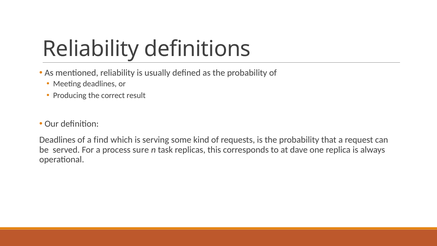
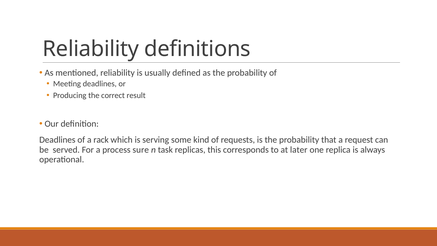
find: find -> rack
dave: dave -> later
